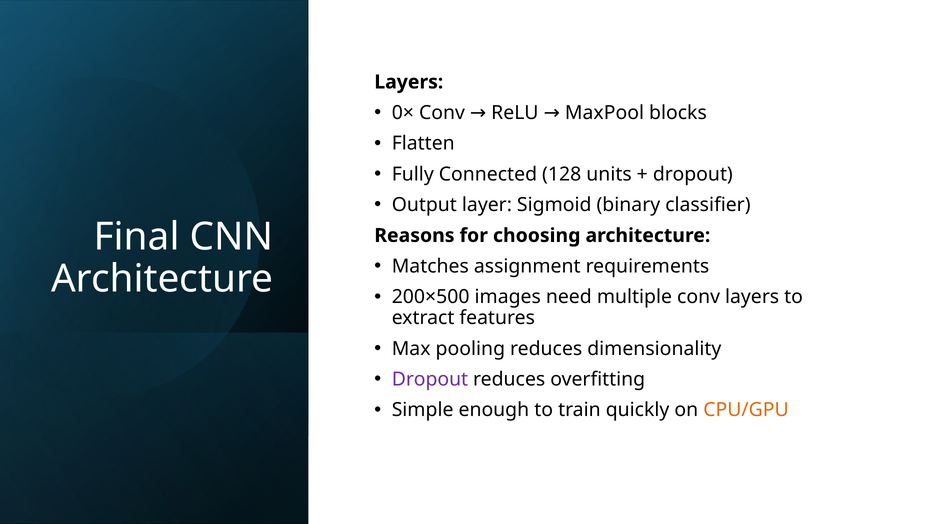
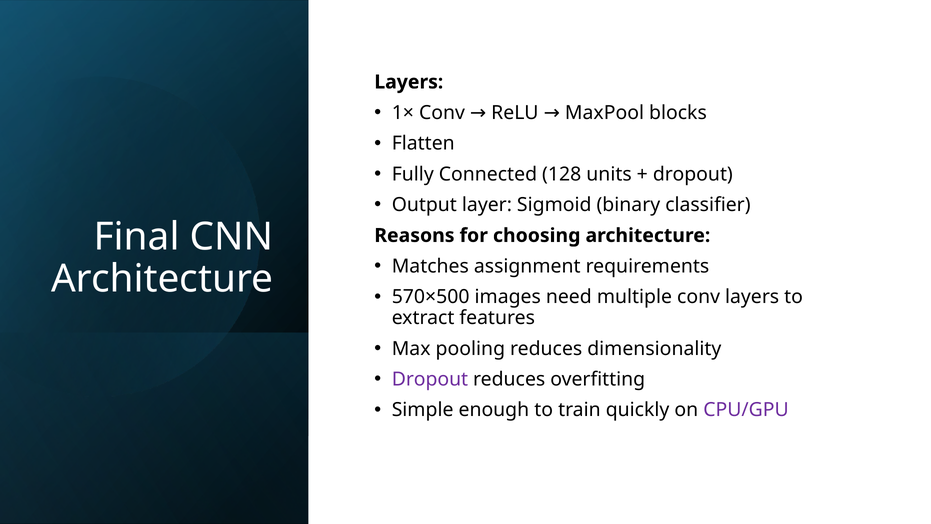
0×: 0× -> 1×
200×500: 200×500 -> 570×500
CPU/GPU colour: orange -> purple
